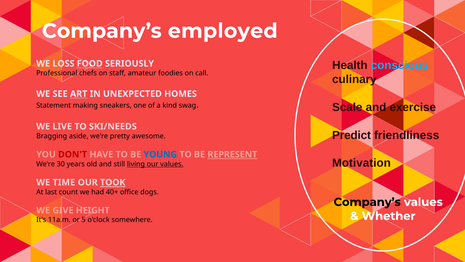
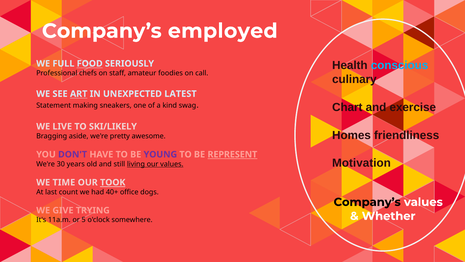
LOSS: LOSS -> FULL
HOMES: HOMES -> LATEST
Scale: Scale -> Chart
SKI/NEEDS: SKI/NEEDS -> SKI/LIKELY
Predict: Predict -> Homes
DON'T colour: red -> purple
YOUNG colour: blue -> purple
HEIGHT: HEIGHT -> TRYING
